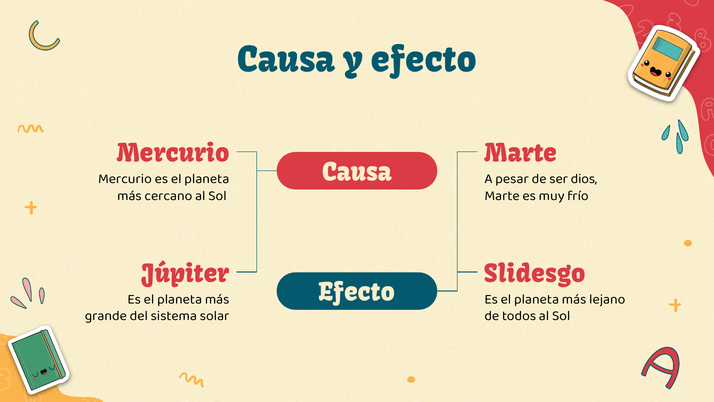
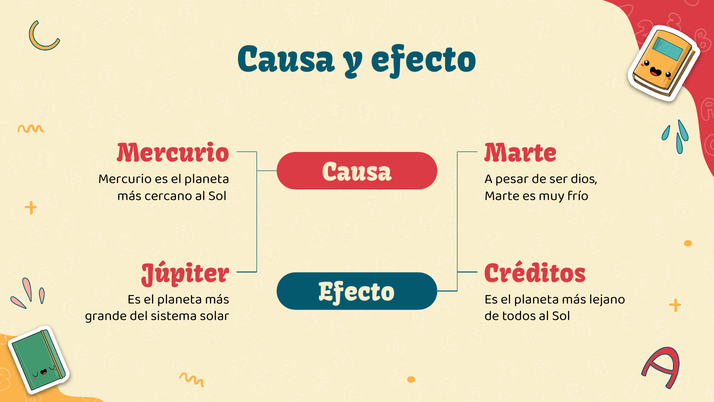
Slidesgo: Slidesgo -> Créditos
